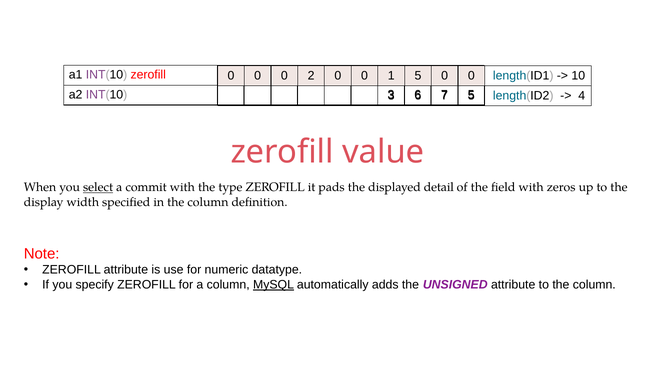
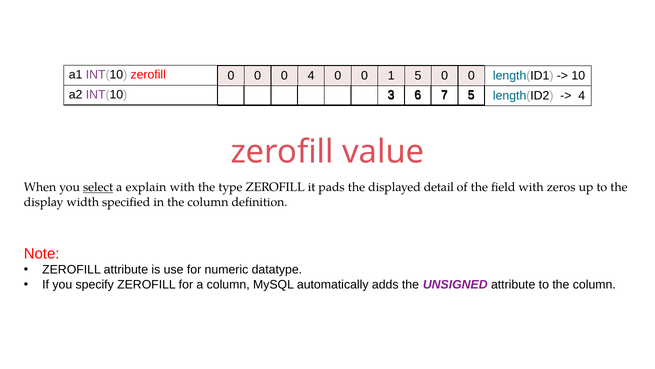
0 2: 2 -> 4
commit: commit -> explain
MySQL underline: present -> none
